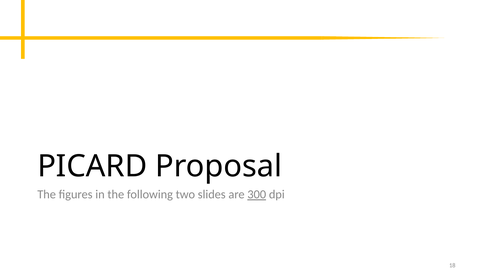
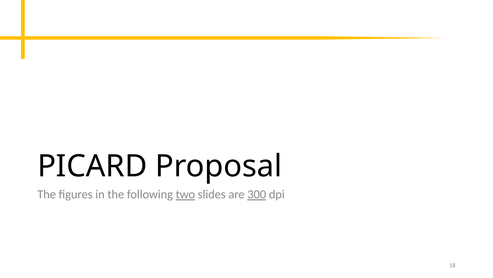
two underline: none -> present
